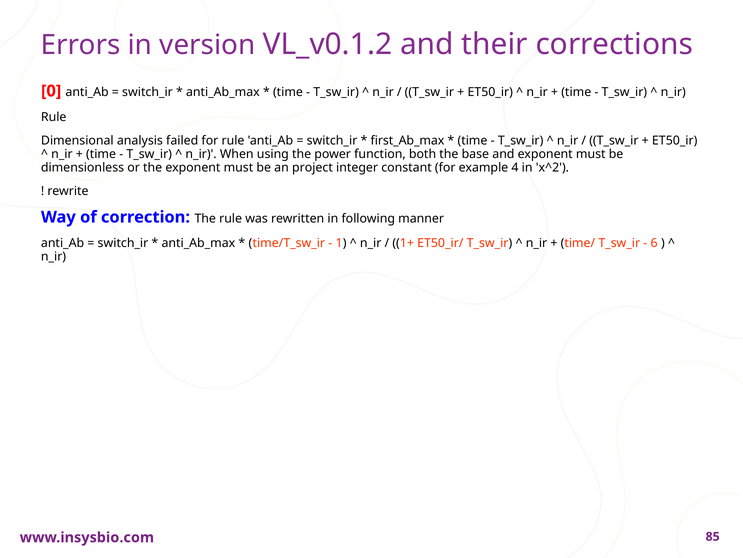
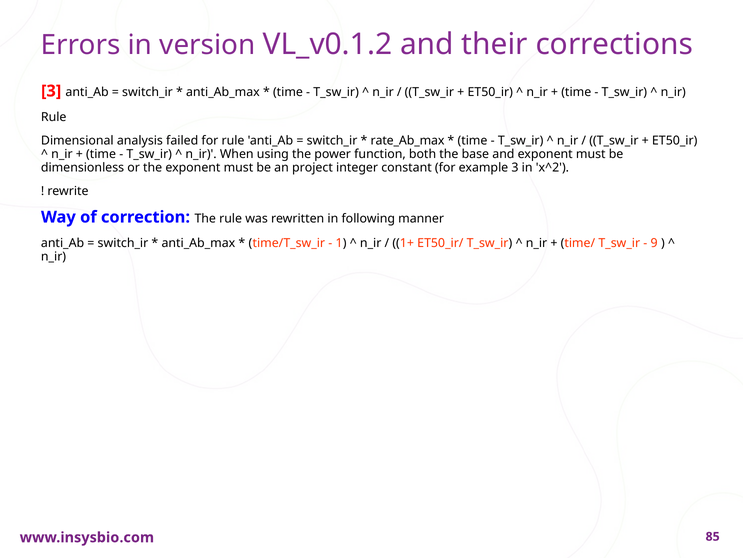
0 at (51, 91): 0 -> 3
first_Ab_max: first_Ab_max -> rate_Ab_max
example 4: 4 -> 3
6: 6 -> 9
